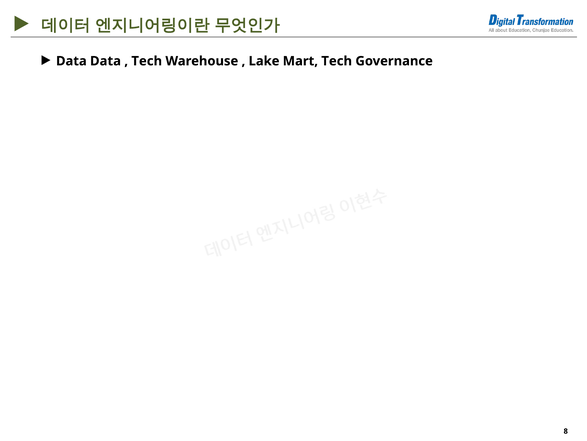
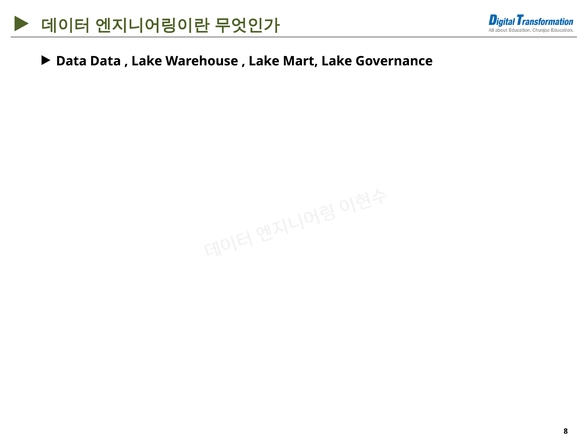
Tech at (147, 61): Tech -> Lake
Mart Tech: Tech -> Lake
